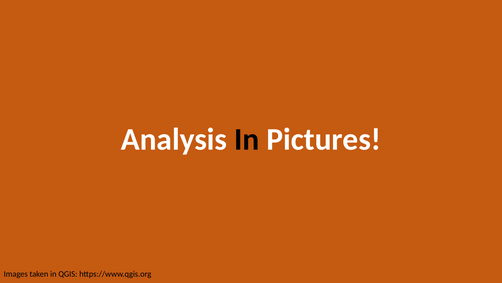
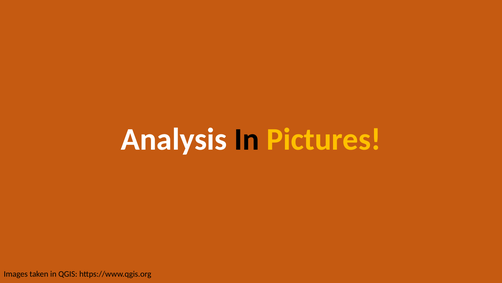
Pictures colour: white -> yellow
